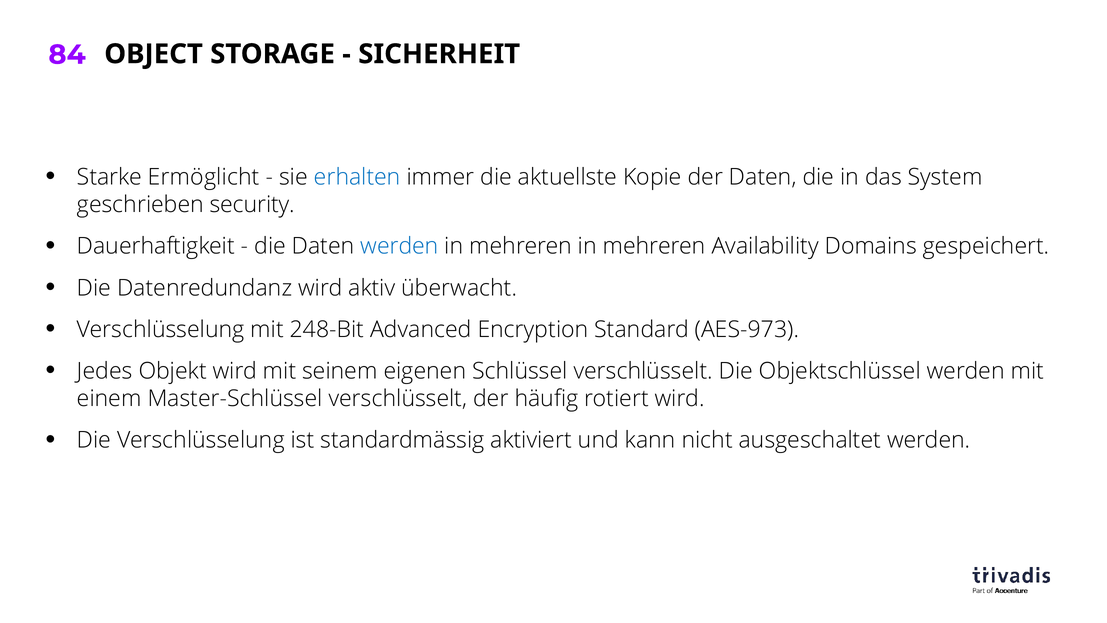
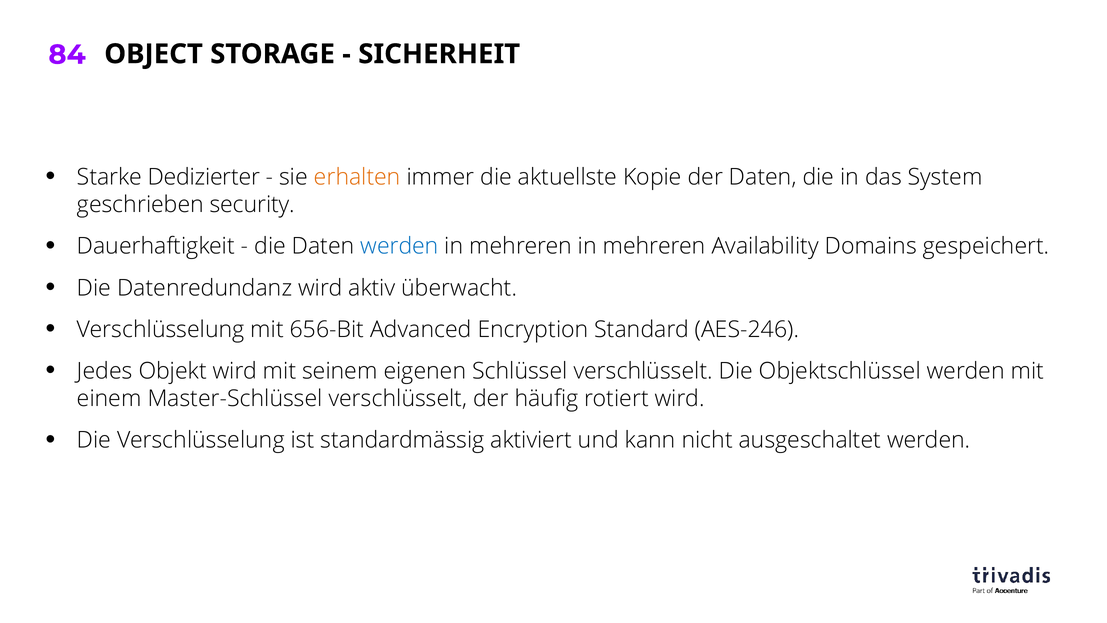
Ermöglicht: Ermöglicht -> Dedizierter
erhalten colour: blue -> orange
248-Bit: 248-Bit -> 656-Bit
AES-973: AES-973 -> AES-246
